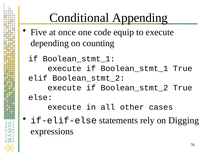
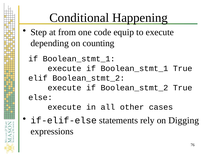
Appending: Appending -> Happening
Five: Five -> Step
once: once -> from
